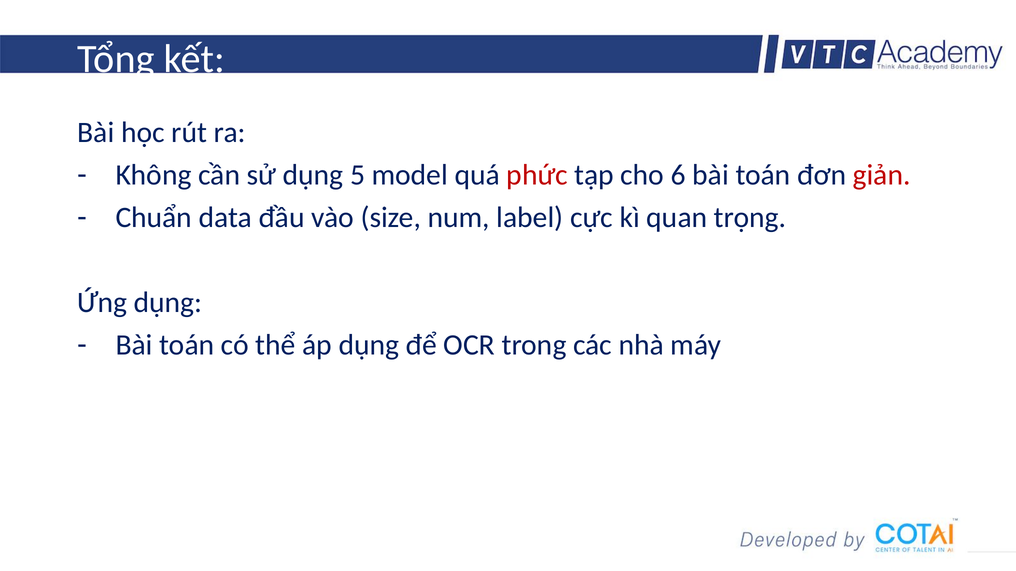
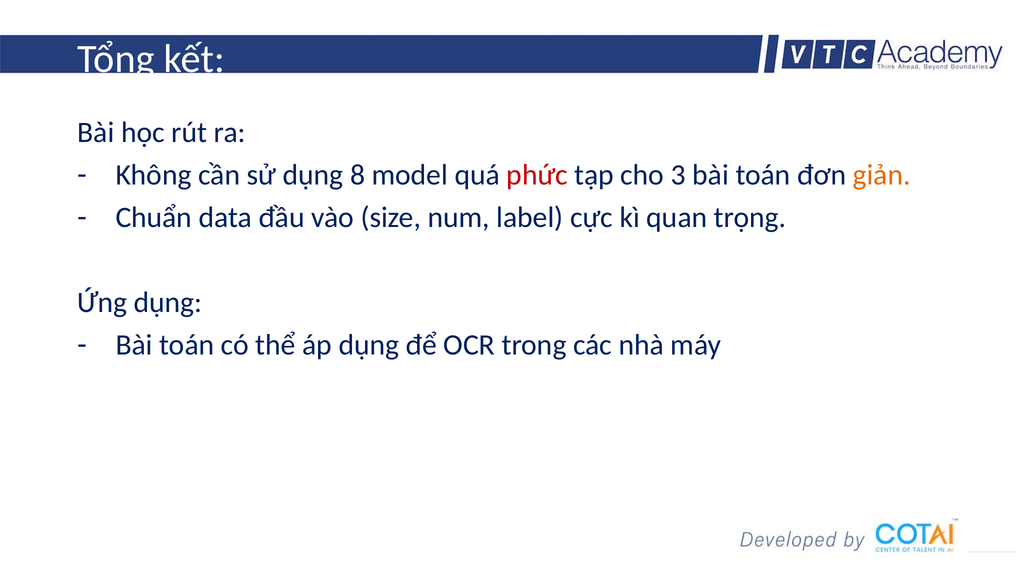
5: 5 -> 8
6: 6 -> 3
giản colour: red -> orange
